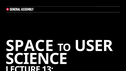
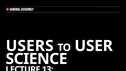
SPACE: SPACE -> USERS
